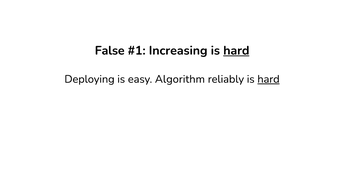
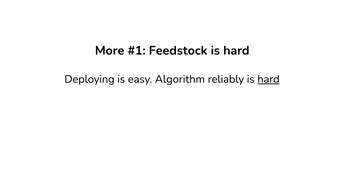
False: False -> More
Increasing: Increasing -> Feedstock
hard at (236, 50) underline: present -> none
